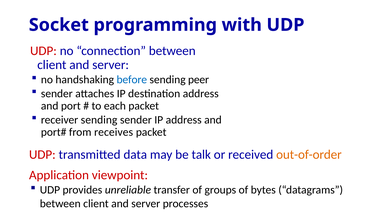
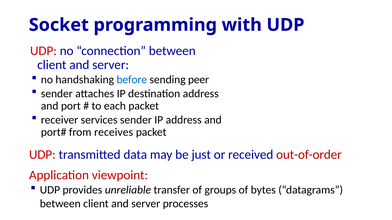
receiver sending: sending -> services
talk: talk -> just
out-of-order colour: orange -> red
